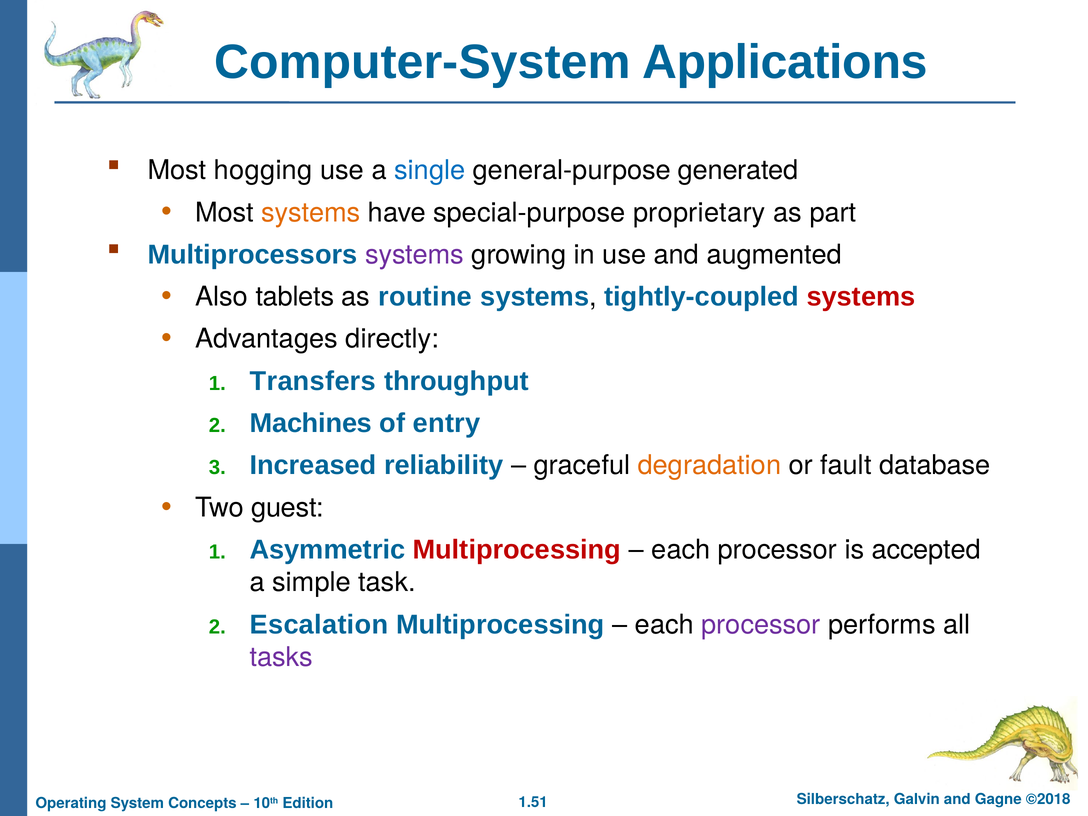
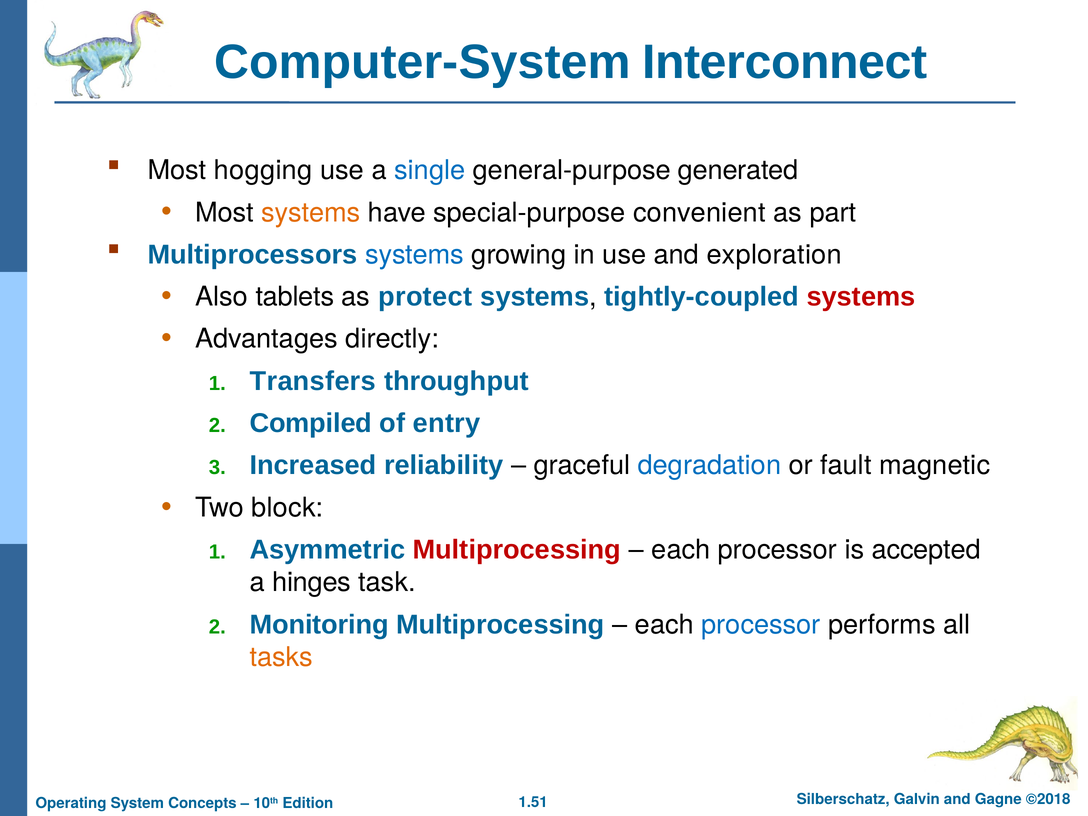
Applications: Applications -> Interconnect
proprietary: proprietary -> convenient
systems at (415, 255) colour: purple -> blue
augmented: augmented -> exploration
routine: routine -> protect
Machines: Machines -> Compiled
degradation colour: orange -> blue
database: database -> magnetic
guest: guest -> block
simple: simple -> hinges
Escalation: Escalation -> Monitoring
processor at (761, 625) colour: purple -> blue
tasks colour: purple -> orange
